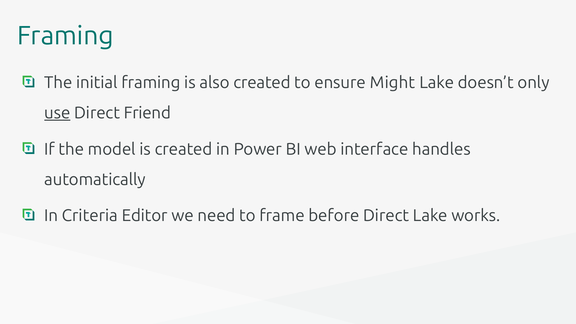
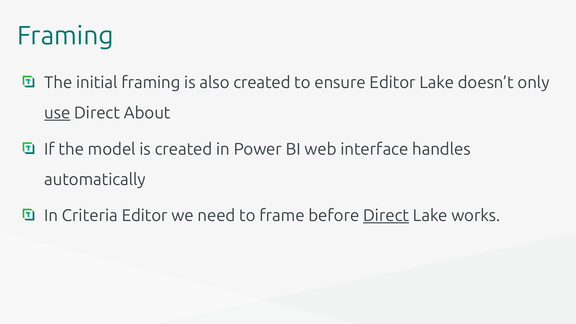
ensure Might: Might -> Editor
Friend: Friend -> About
Direct at (386, 216) underline: none -> present
